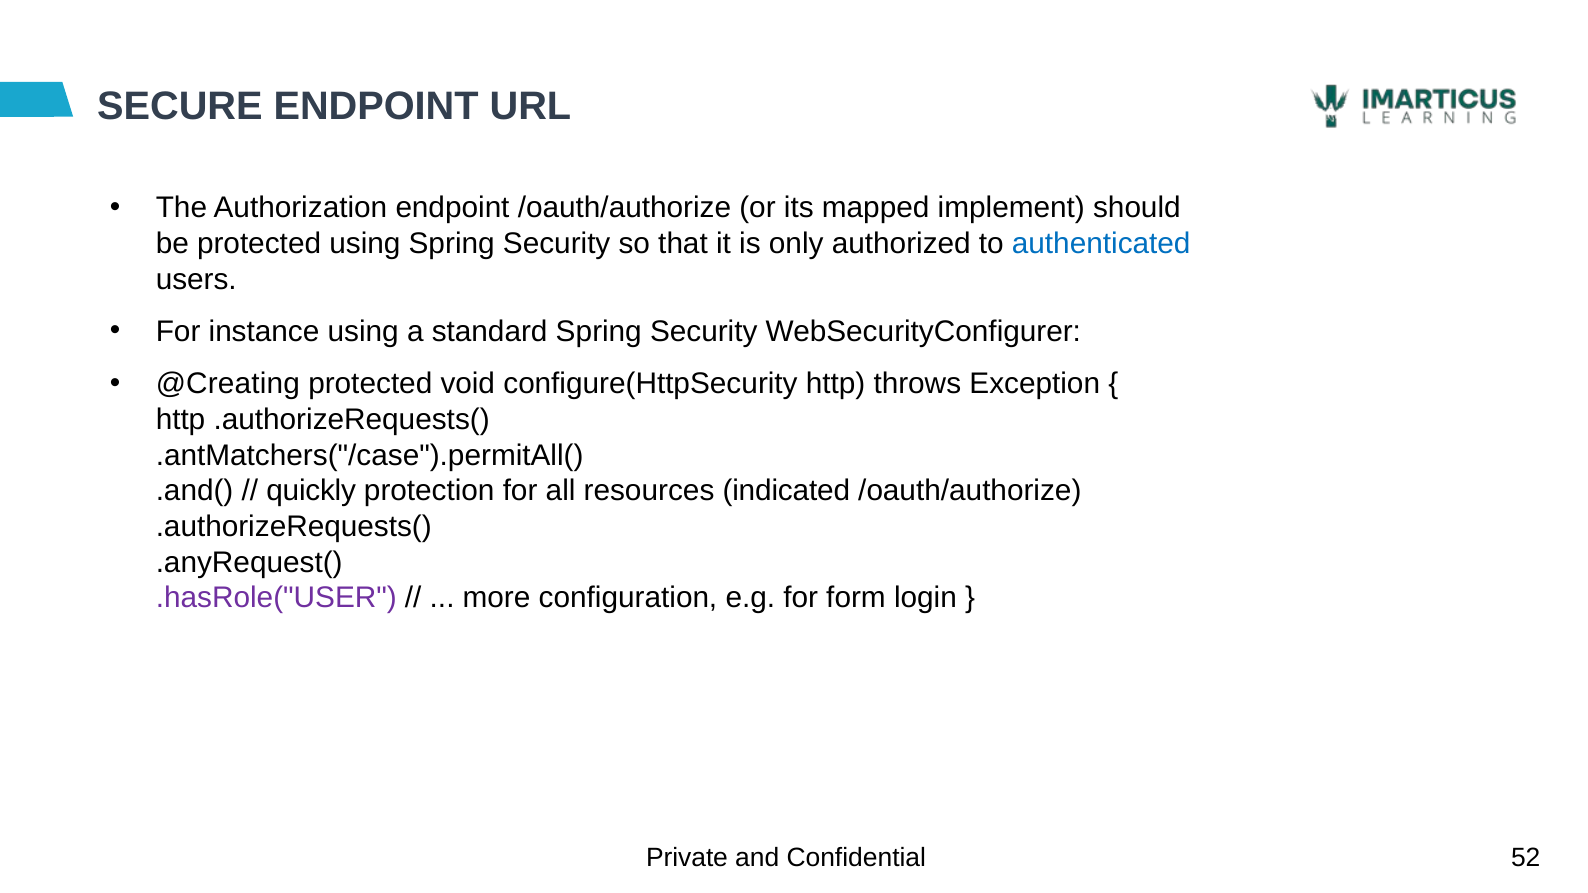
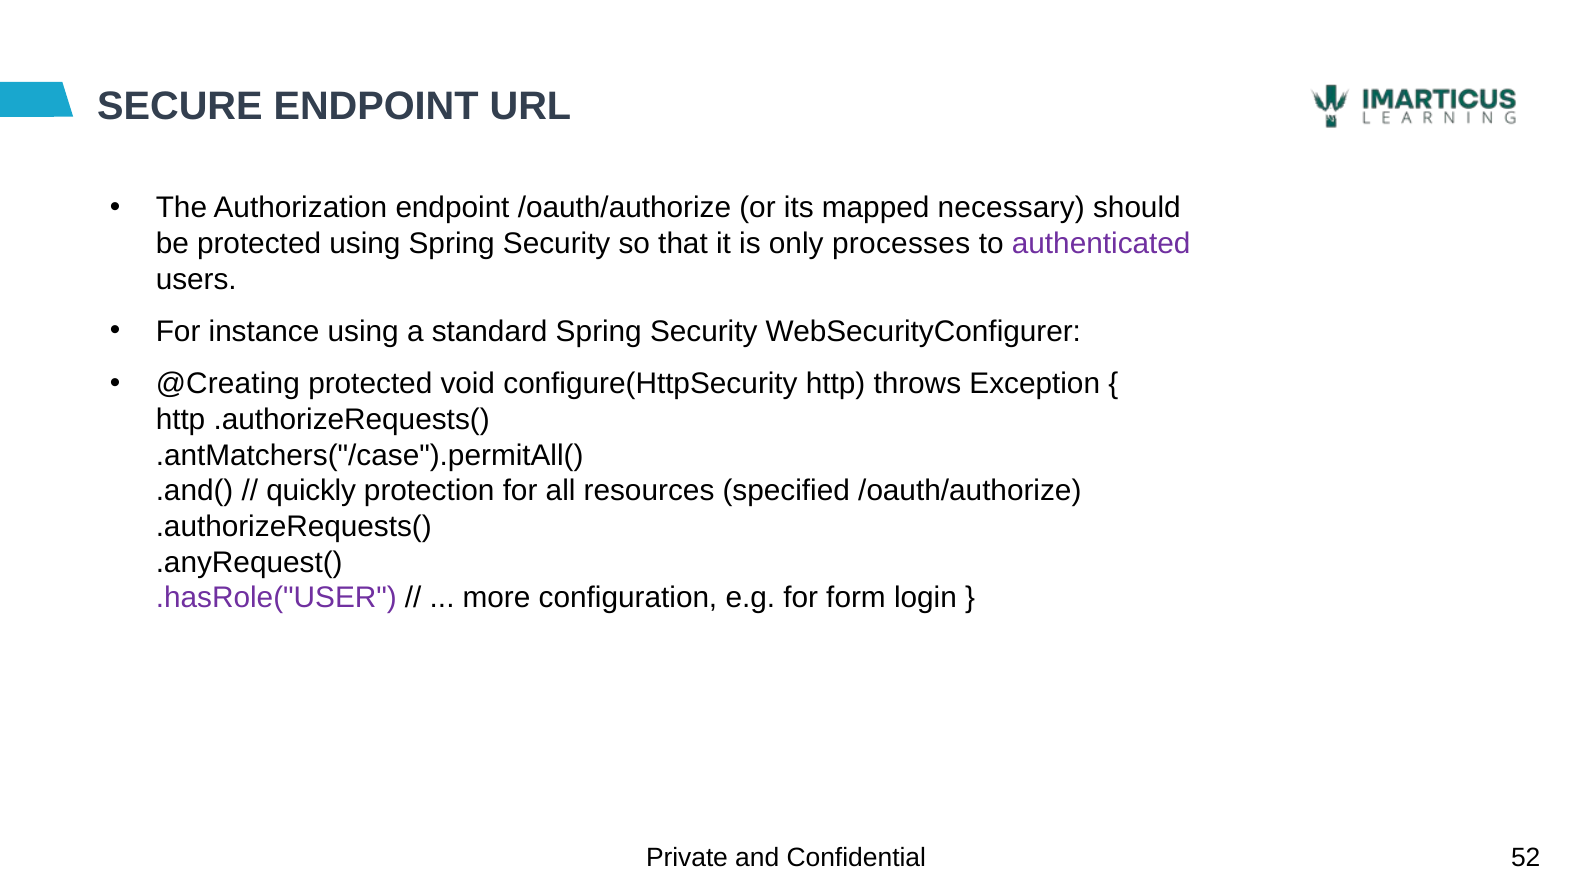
implement: implement -> necessary
authorized: authorized -> processes
authenticated colour: blue -> purple
indicated: indicated -> specified
